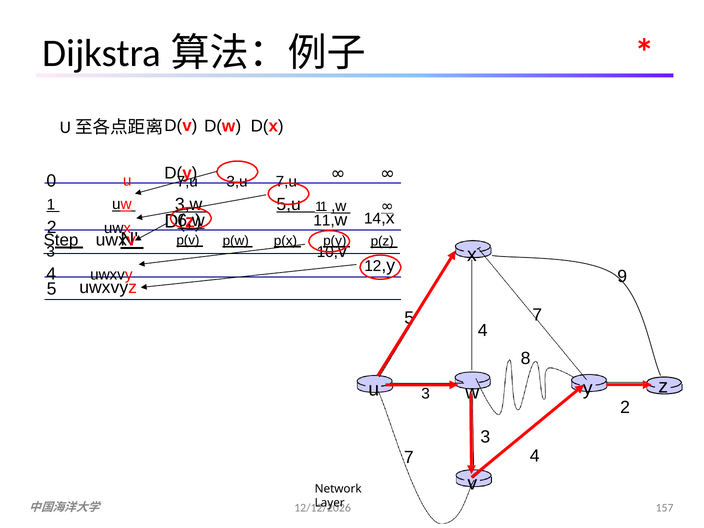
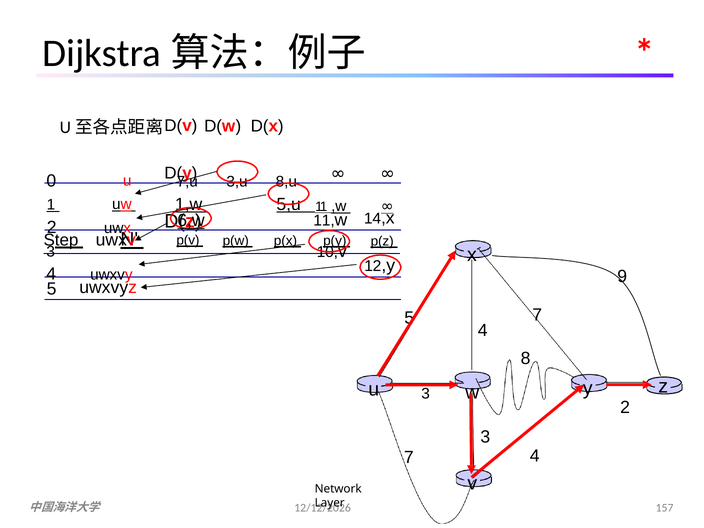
3,u 7,u: 7,u -> 8,u
3,w: 3,w -> 1,w
